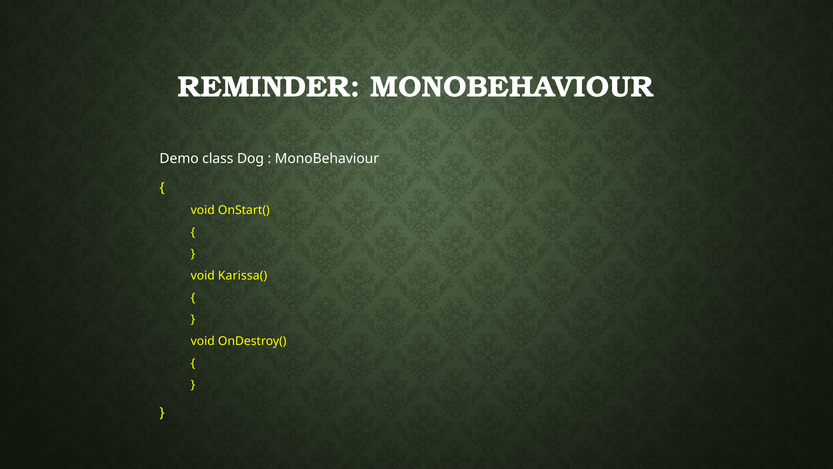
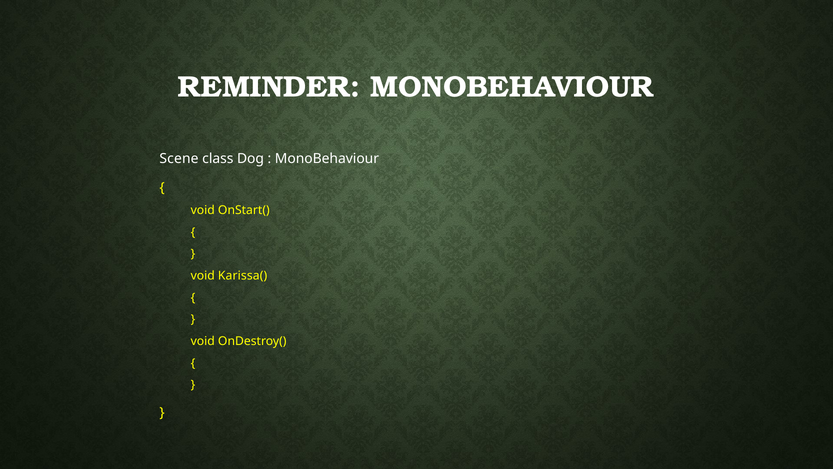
Demo: Demo -> Scene
